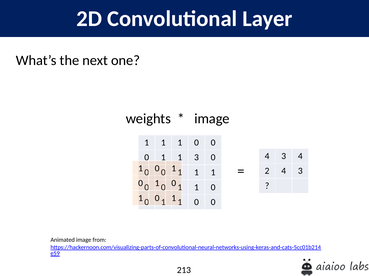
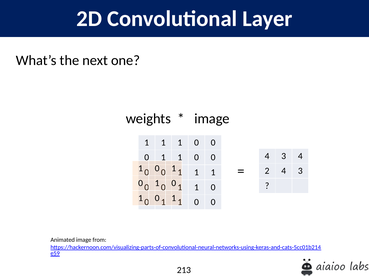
3 at (196, 158): 3 -> 0
